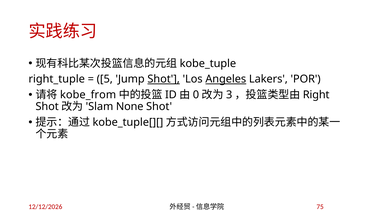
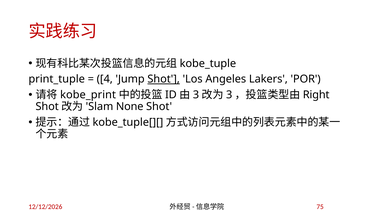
right_tuple: right_tuple -> print_tuple
5: 5 -> 4
Angeles underline: present -> none
kobe_from: kobe_from -> kobe_print
0 at (196, 95): 0 -> 3
